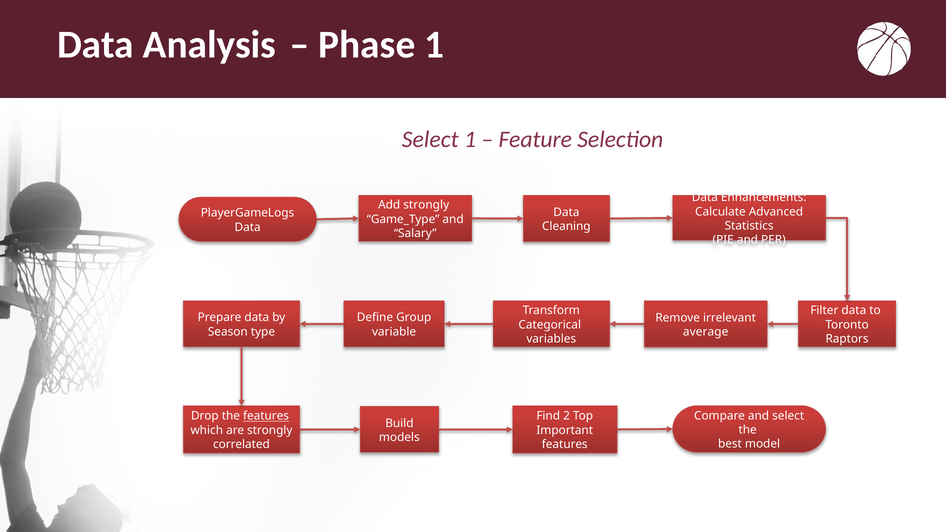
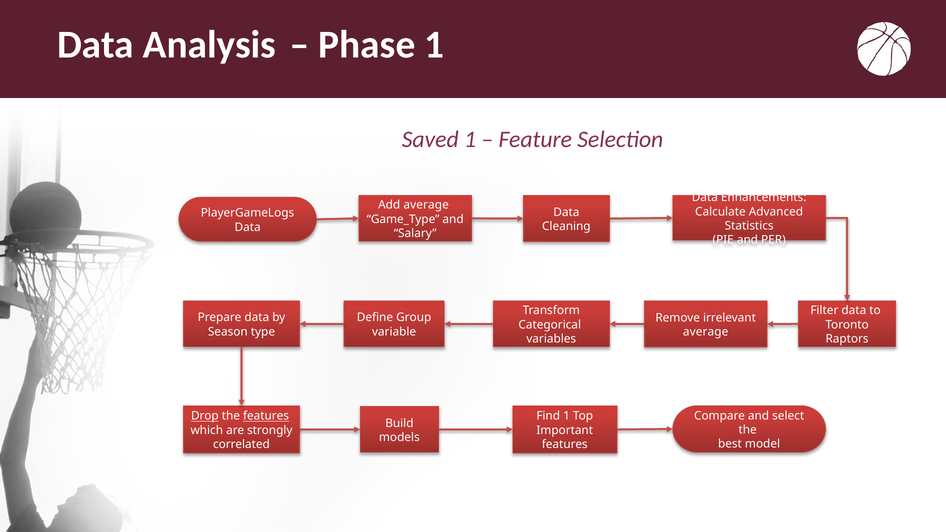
Select at (430, 140): Select -> Saved
Add strongly: strongly -> average
Drop underline: none -> present
Find 2: 2 -> 1
